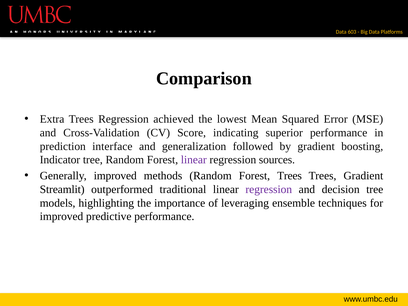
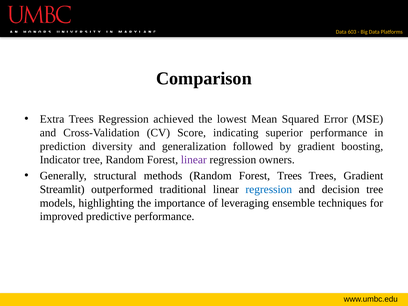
interface: interface -> diversity
sources: sources -> owners
Generally improved: improved -> structural
regression at (269, 189) colour: purple -> blue
